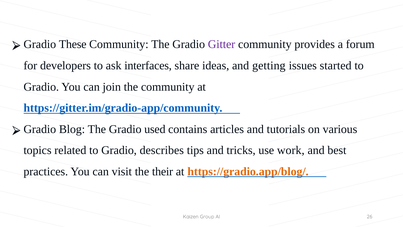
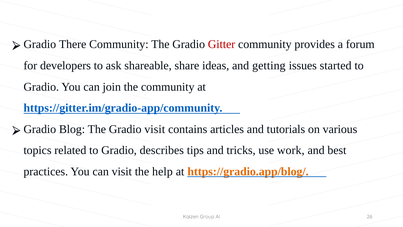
These: These -> There
Gitter colour: purple -> red
interfaces: interfaces -> shareable
Gradio used: used -> visit
their: their -> help
